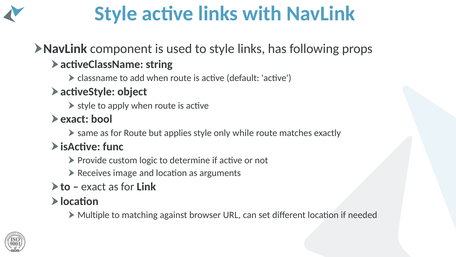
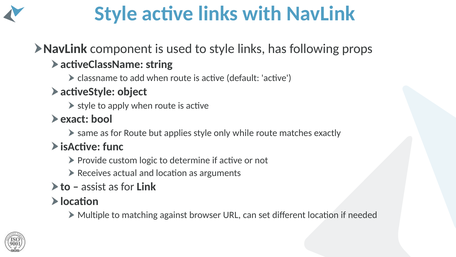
image: image -> actual
exact at (93, 186): exact -> assist
